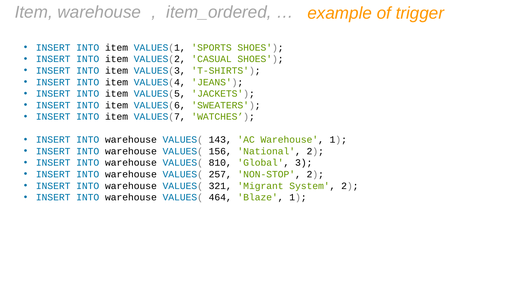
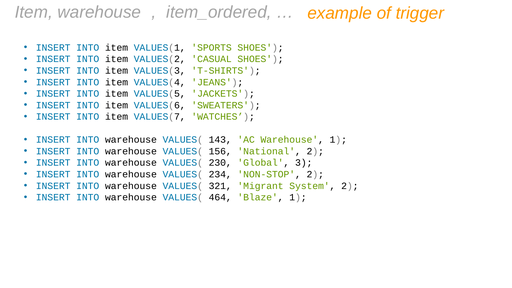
810: 810 -> 230
257: 257 -> 234
